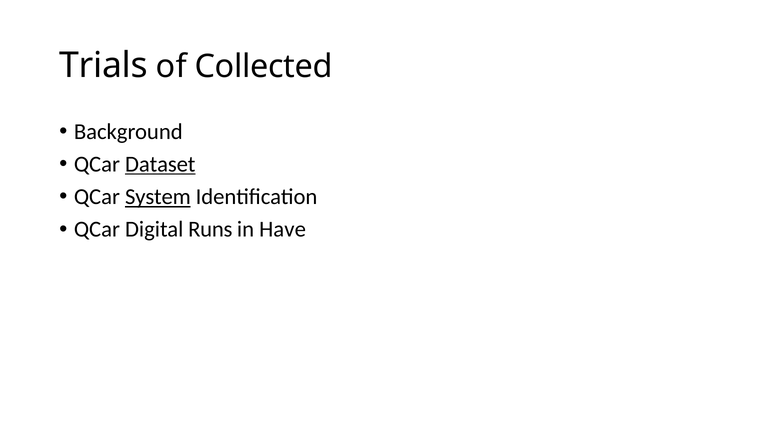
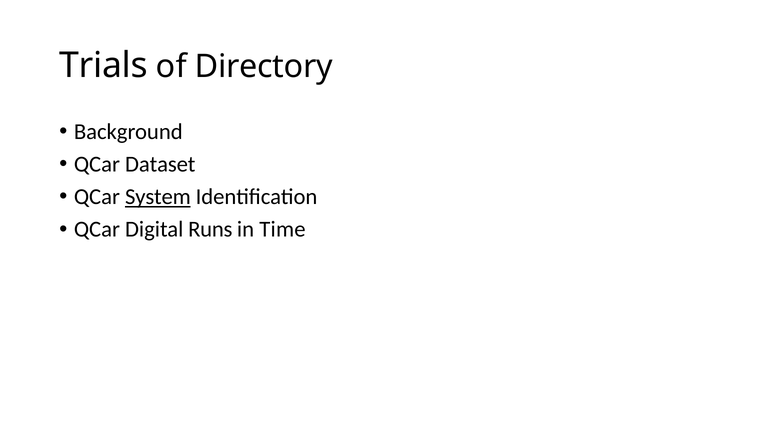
Collected: Collected -> Directory
Dataset underline: present -> none
Have: Have -> Time
